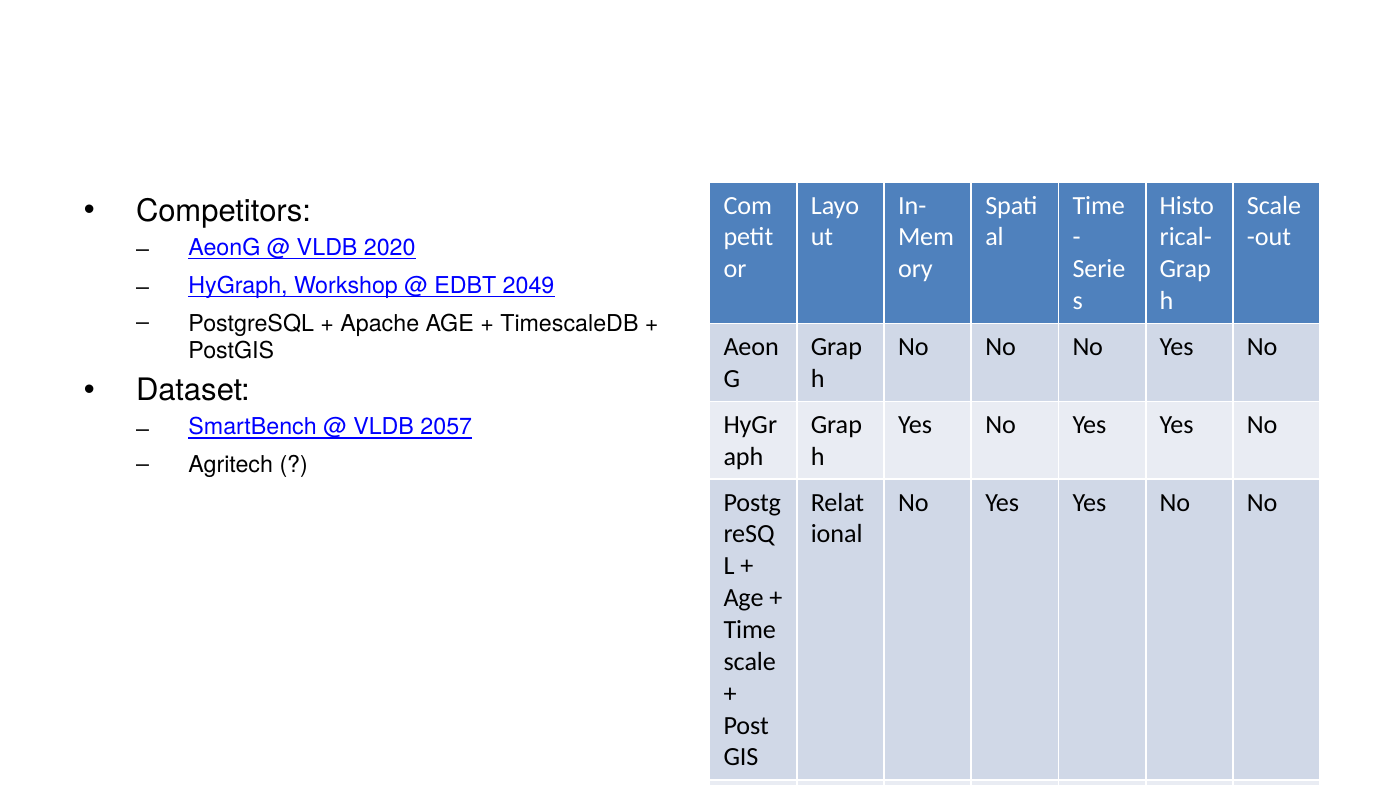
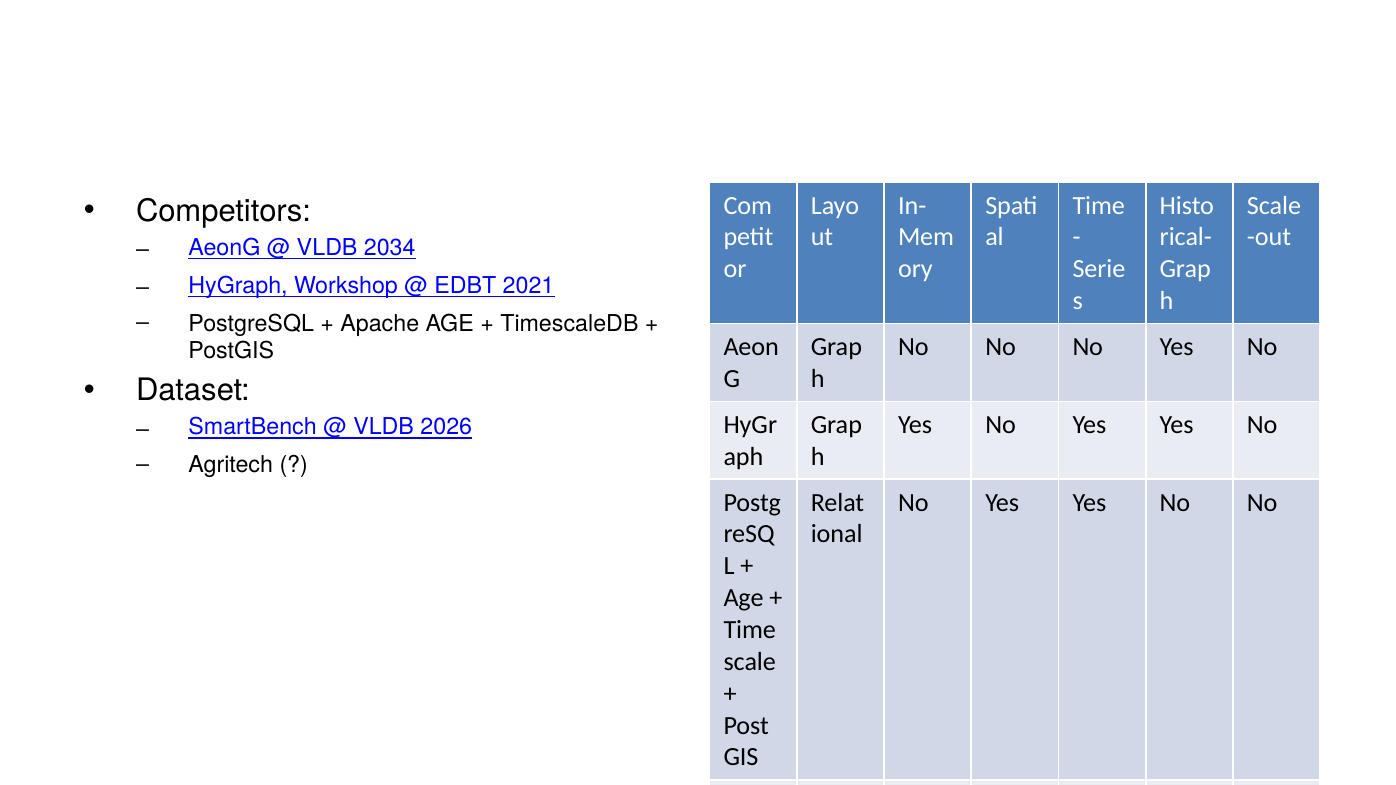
2020: 2020 -> 2034
2049: 2049 -> 2021
2057: 2057 -> 2026
